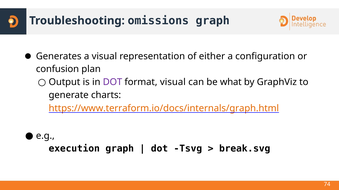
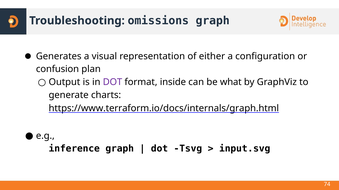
format visual: visual -> inside
https://www.terraform.io/docs/internals/graph.html colour: orange -> black
execution: execution -> inference
break.svg: break.svg -> input.svg
